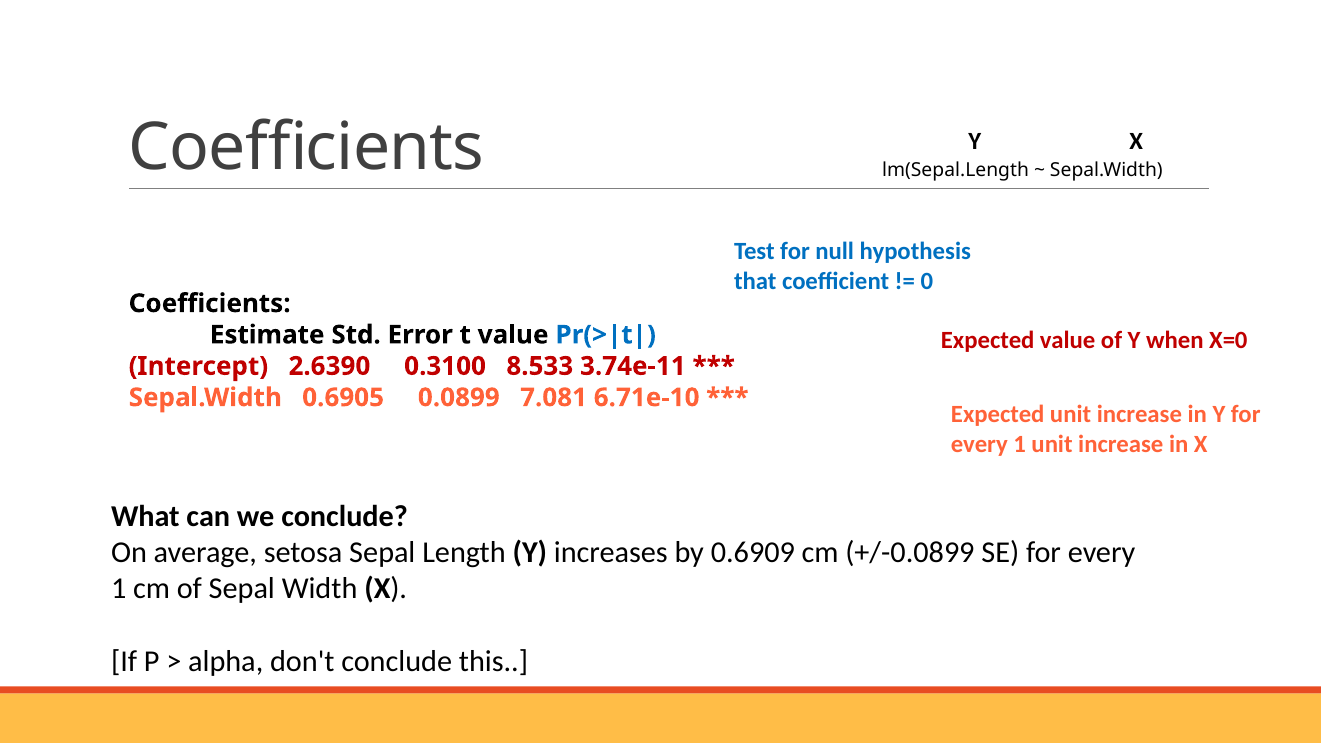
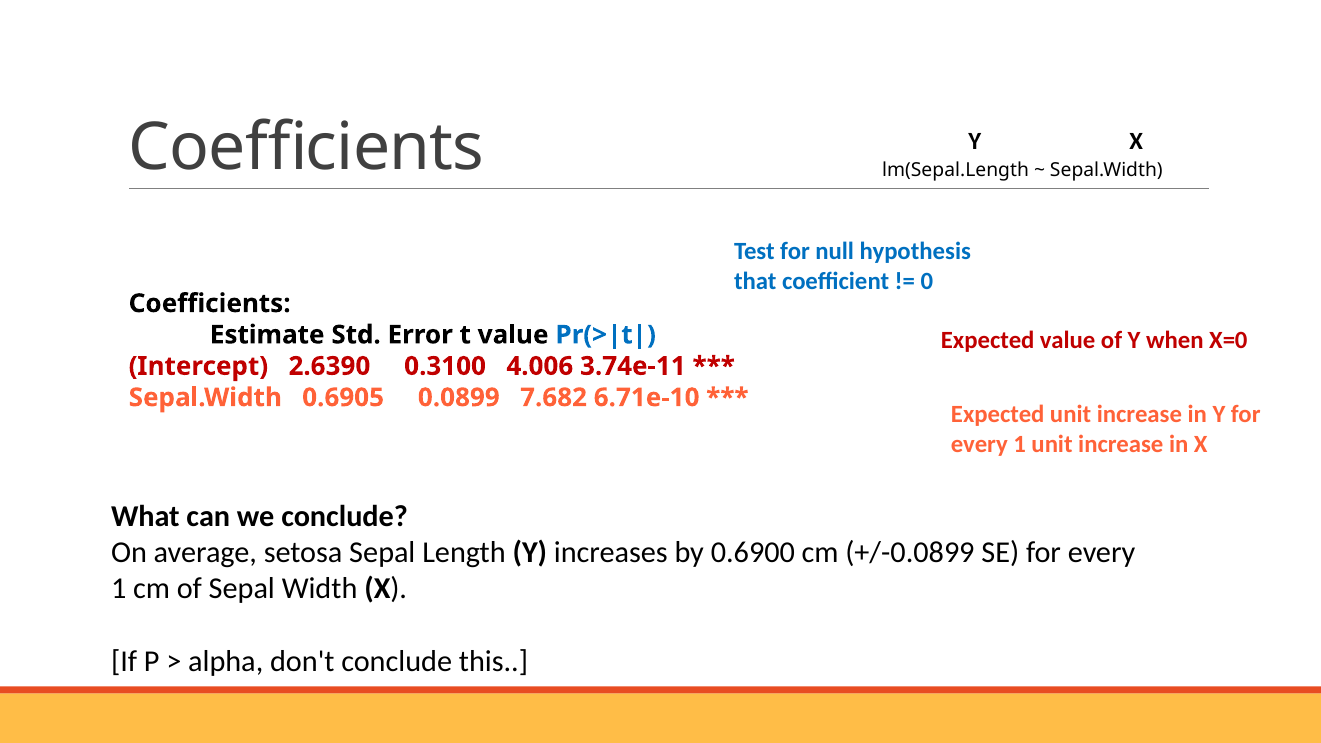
8.533: 8.533 -> 4.006
7.081: 7.081 -> 7.682
0.6909: 0.6909 -> 0.6900
